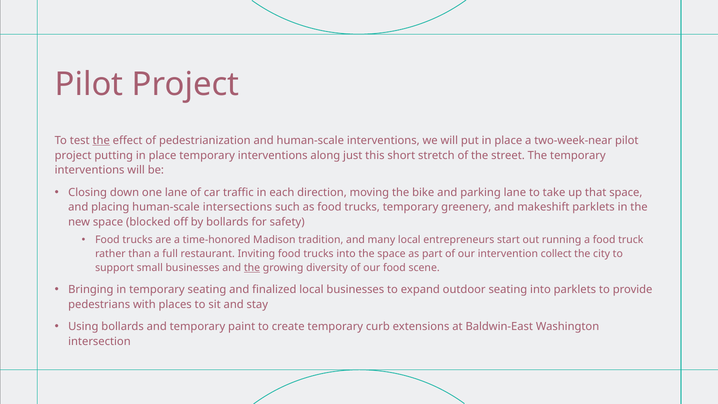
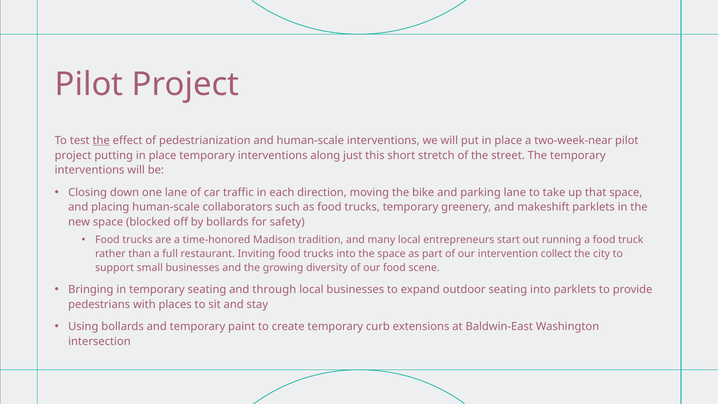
intersections: intersections -> collaborators
the at (252, 268) underline: present -> none
finalized: finalized -> through
